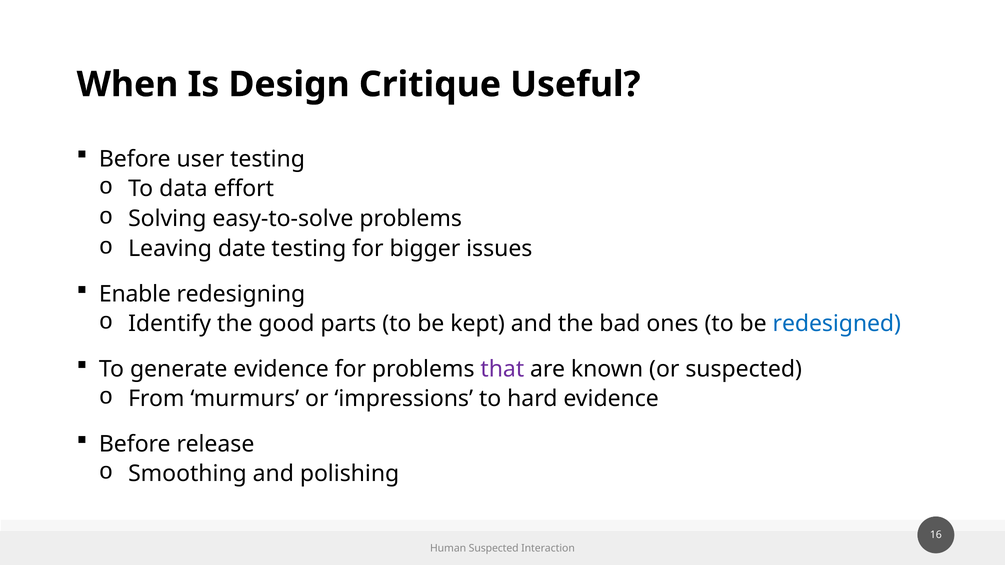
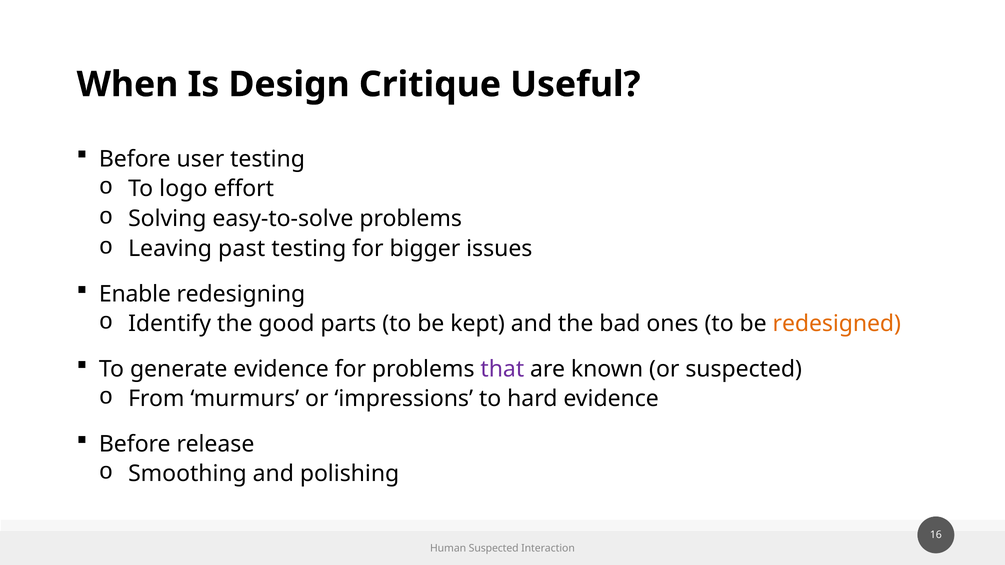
data: data -> logo
date: date -> past
redesigned colour: blue -> orange
